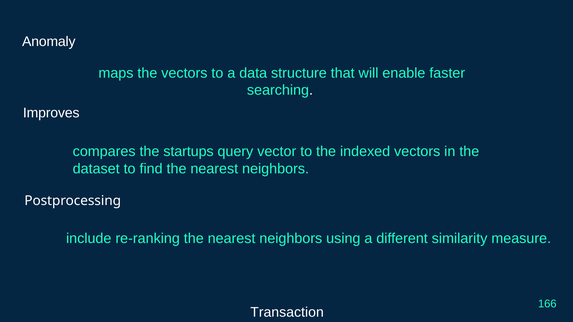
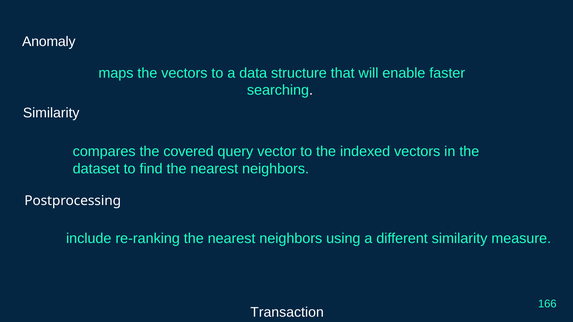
Improves at (51, 113): Improves -> Similarity
startups: startups -> covered
